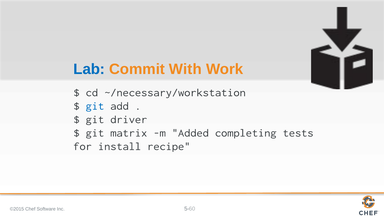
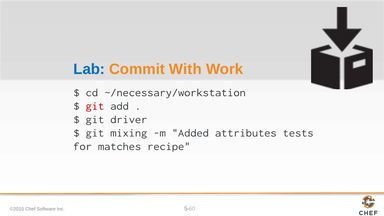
git at (95, 106) colour: blue -> red
matrix: matrix -> mixing
completing: completing -> attributes
install: install -> matches
